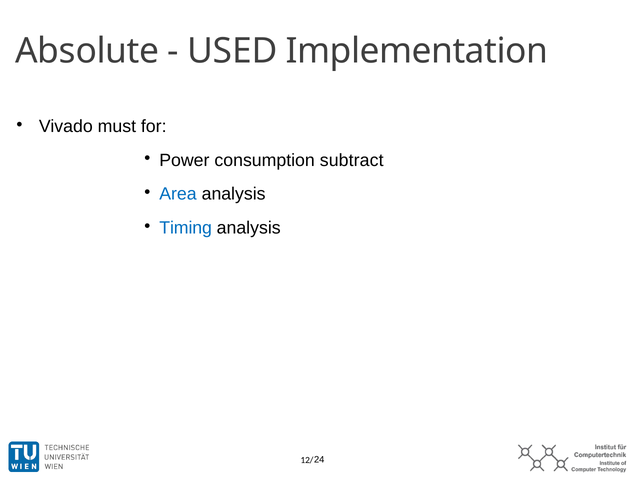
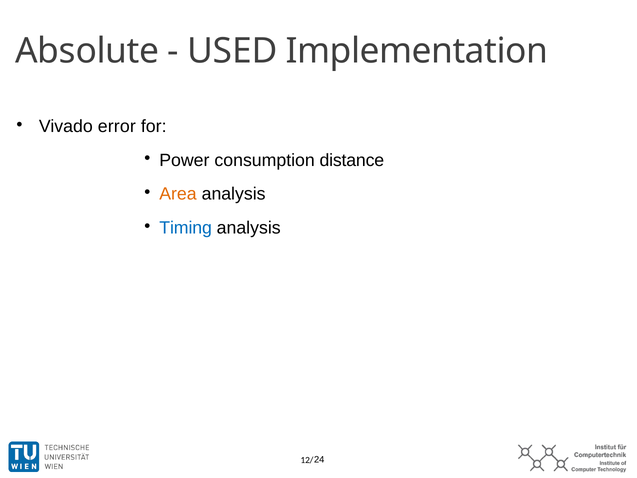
must: must -> error
subtract: subtract -> distance
Area colour: blue -> orange
